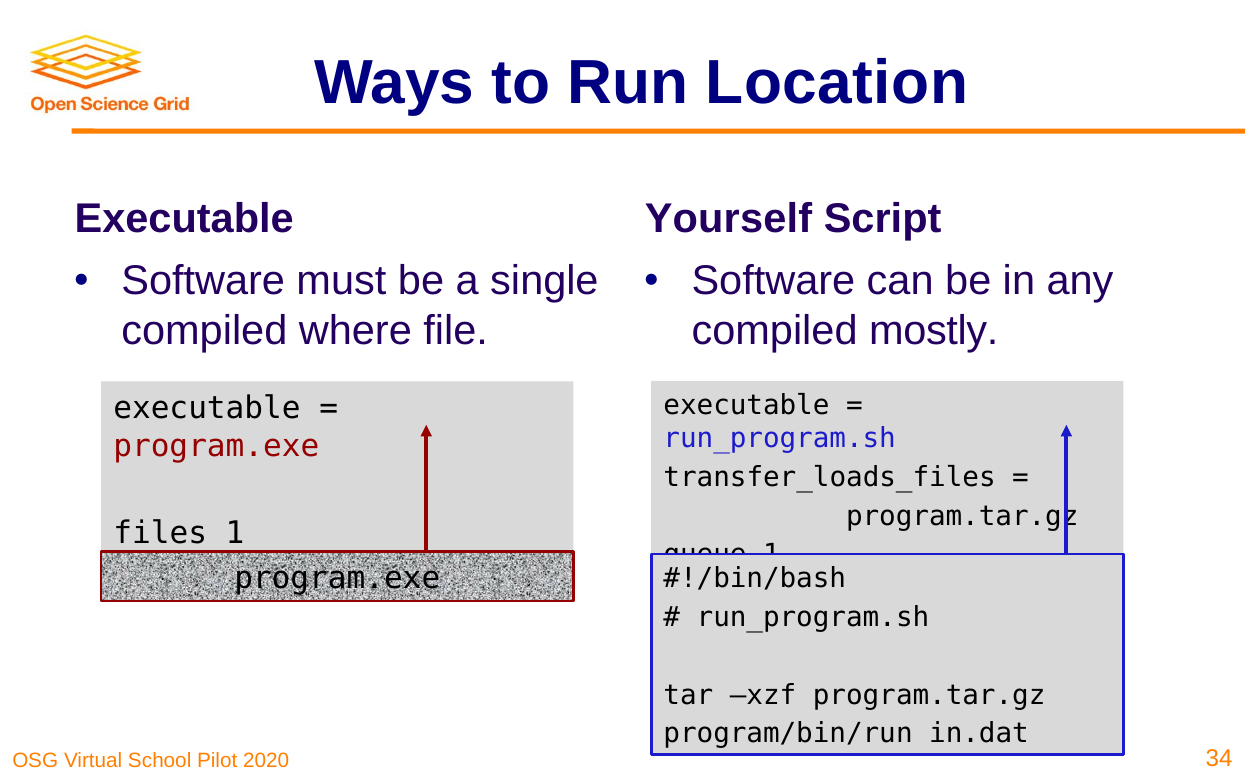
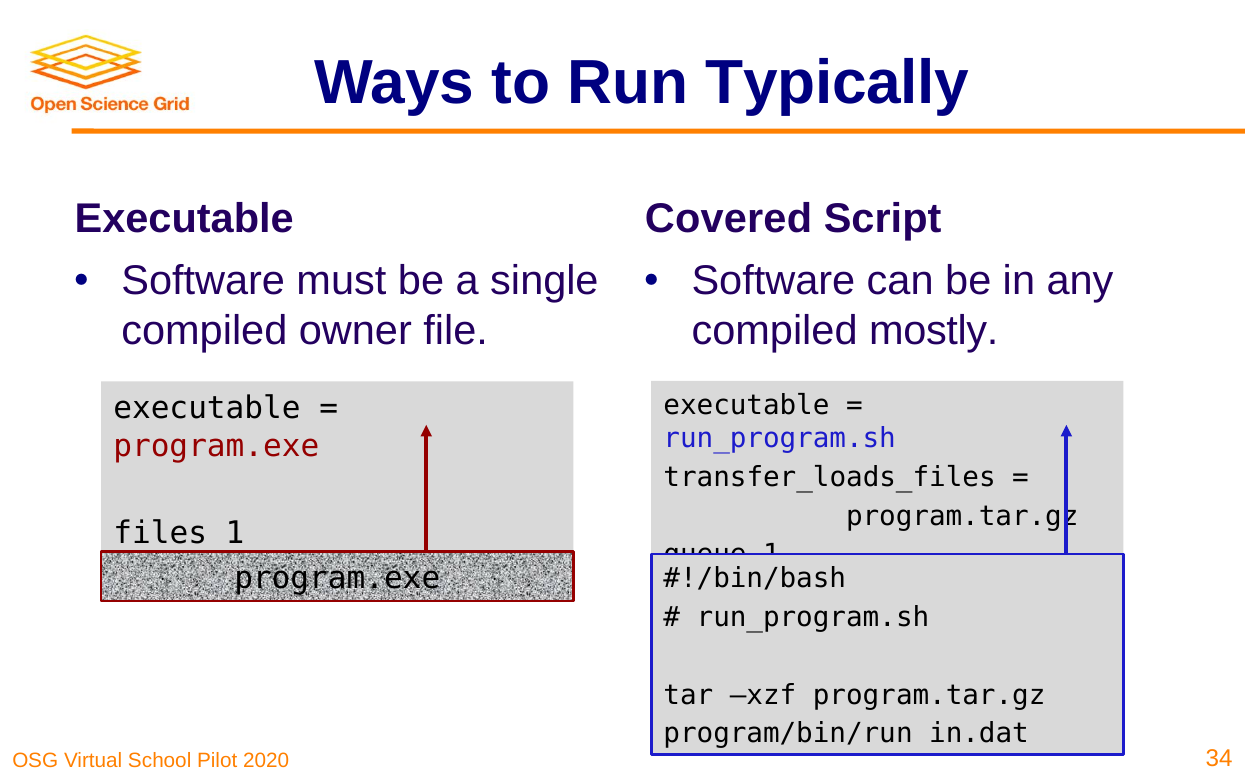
Location: Location -> Typically
Yourself: Yourself -> Covered
where: where -> owner
